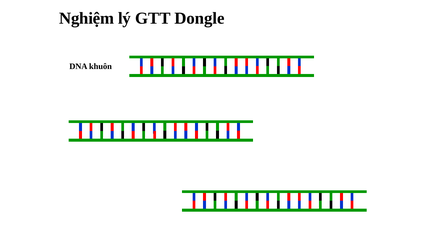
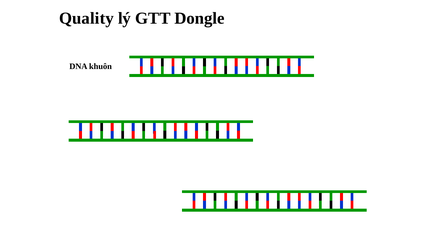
Nghiệm: Nghiệm -> Quality
